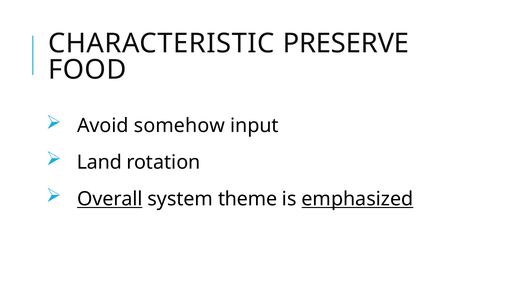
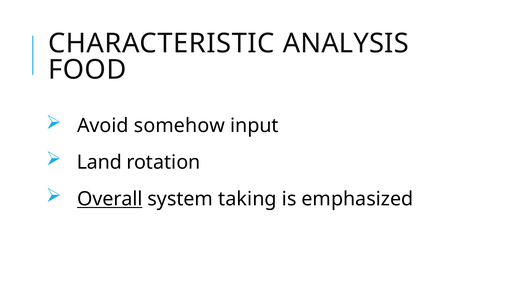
PRESERVE: PRESERVE -> ANALYSIS
theme: theme -> taking
emphasized underline: present -> none
